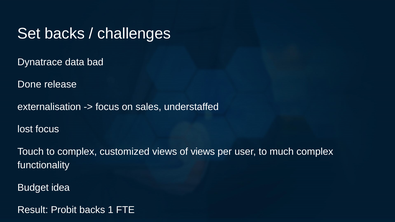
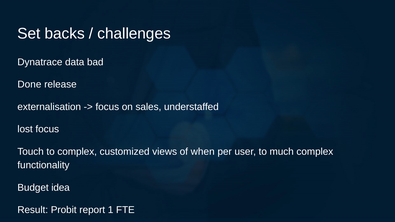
of views: views -> when
Probit backs: backs -> report
